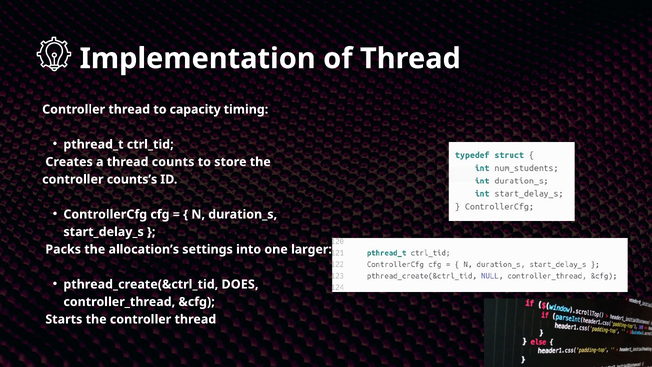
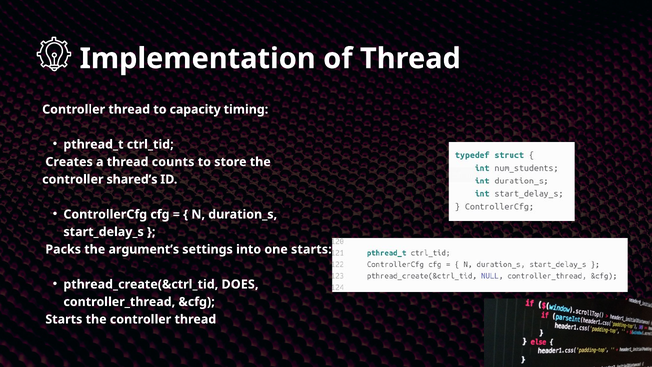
counts’s: counts’s -> shared’s
allocation’s: allocation’s -> argument’s
one larger: larger -> starts
